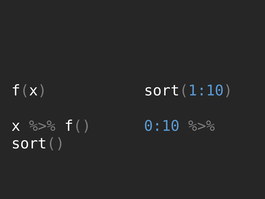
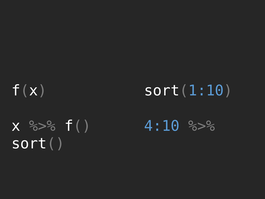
0:10: 0:10 -> 4:10
